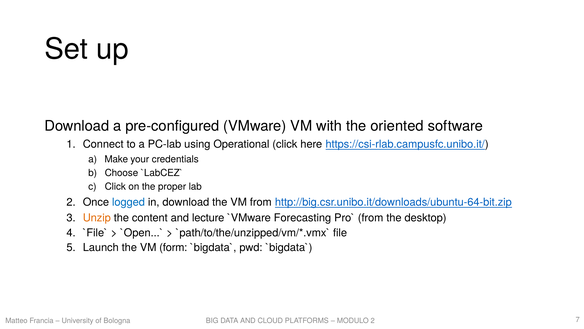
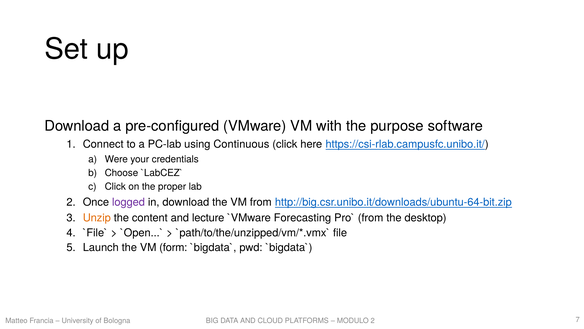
oriented: oriented -> purpose
Operational: Operational -> Continuous
Make: Make -> Were
logged colour: blue -> purple
